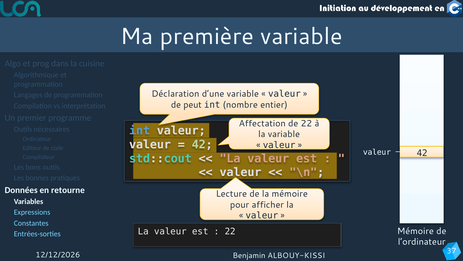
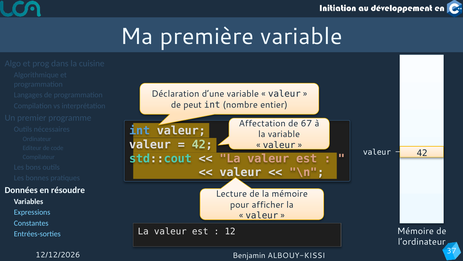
de 22: 22 -> 67
retourne: retourne -> résoudre
22 at (230, 231): 22 -> 12
